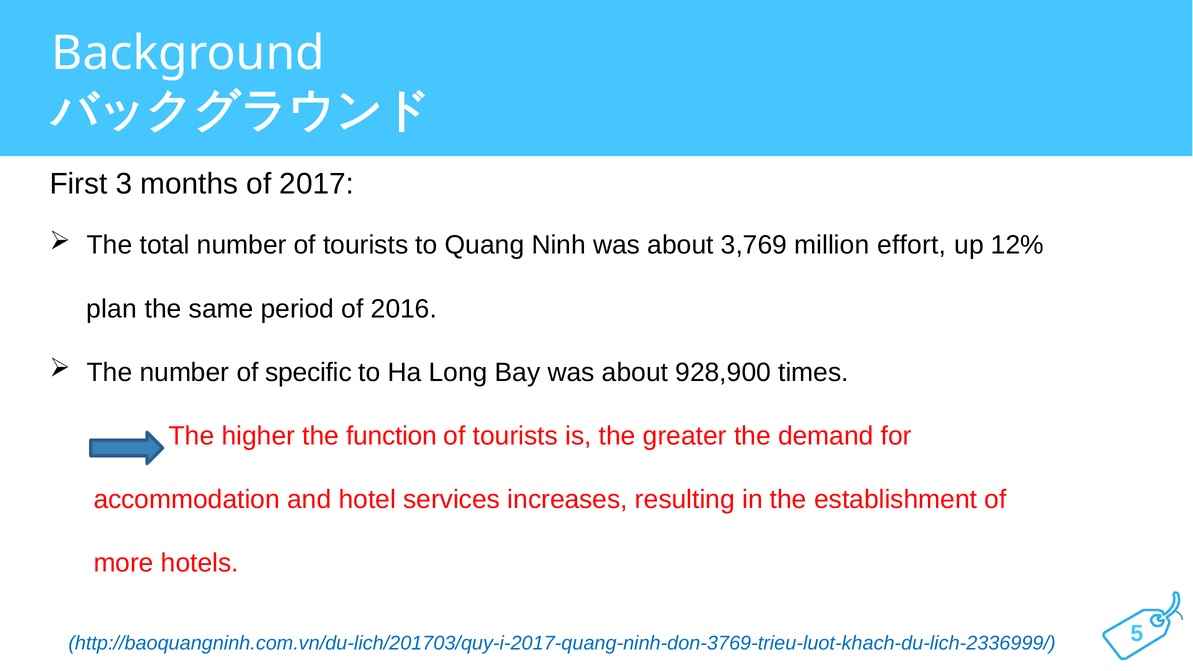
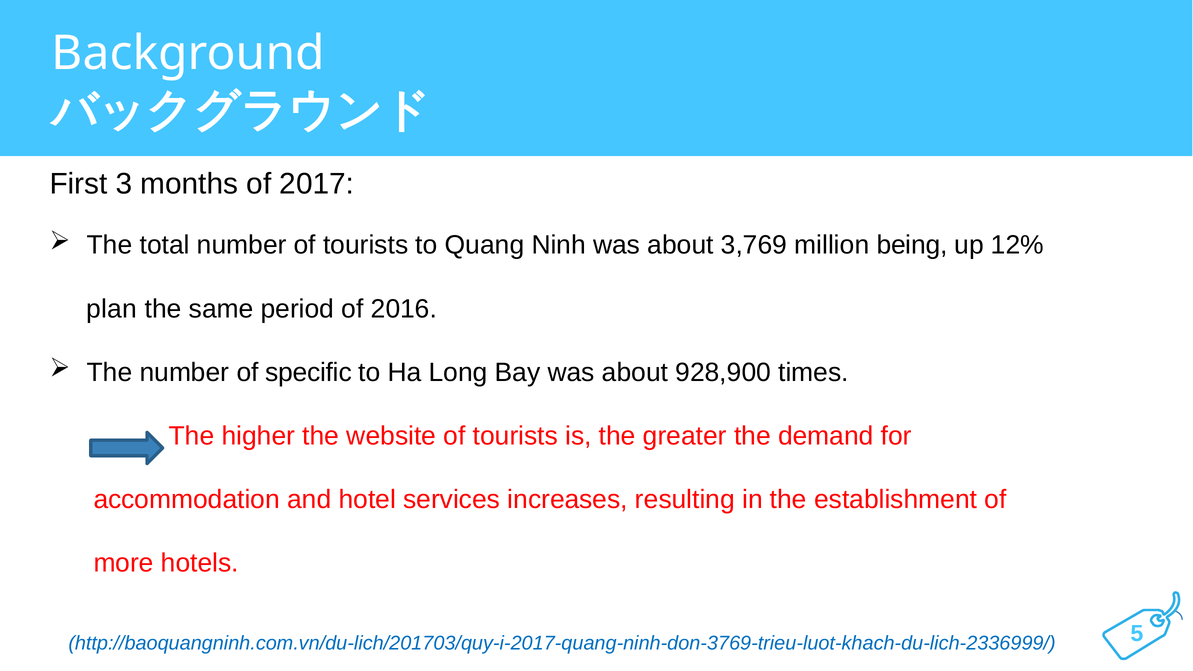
effort: effort -> being
function: function -> website
